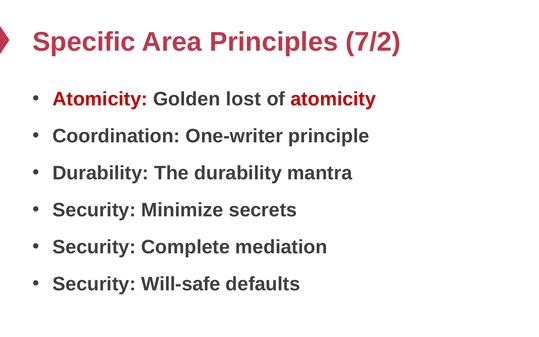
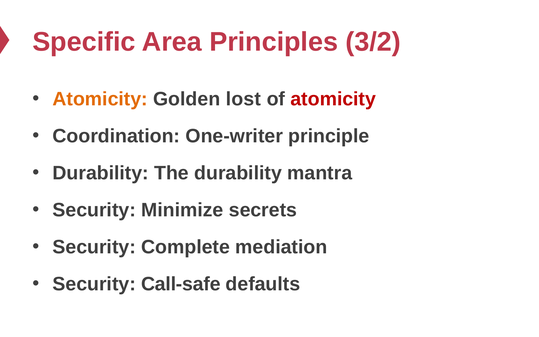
7/2: 7/2 -> 3/2
Atomicity at (100, 99) colour: red -> orange
Will-safe: Will-safe -> Call-safe
